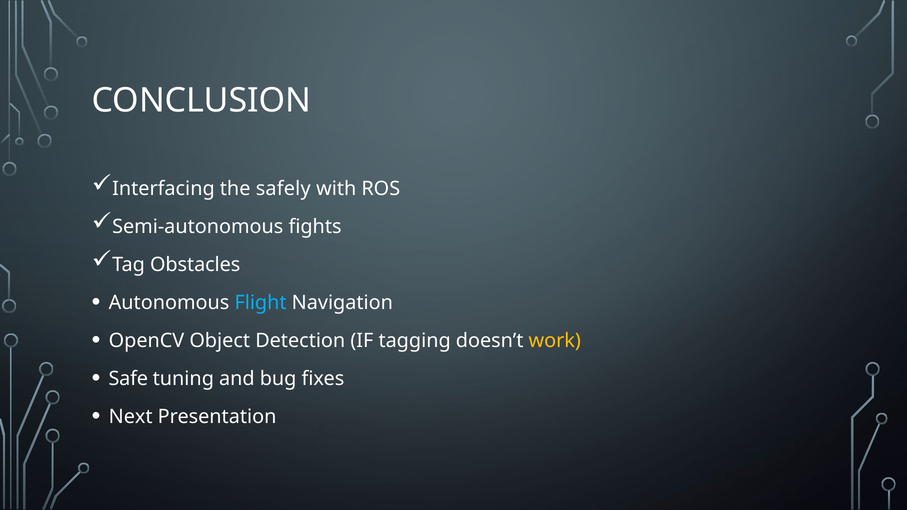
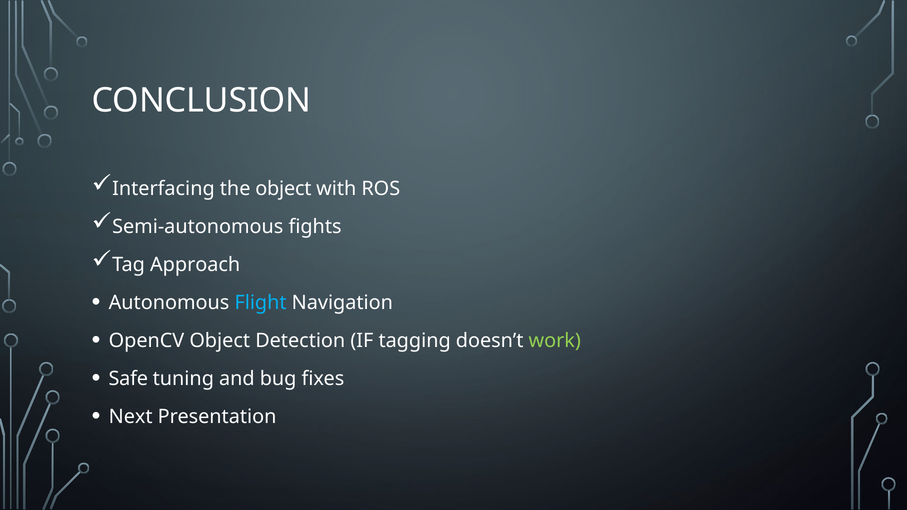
the safely: safely -> object
Obstacles: Obstacles -> Approach
work colour: yellow -> light green
